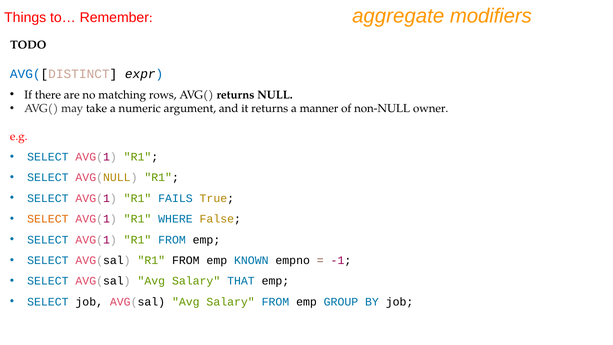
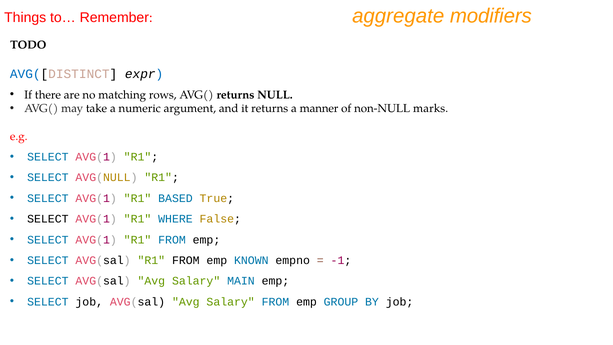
owner: owner -> marks
FAILS: FAILS -> BASED
SELECT at (48, 219) colour: orange -> black
THAT: THAT -> MAIN
